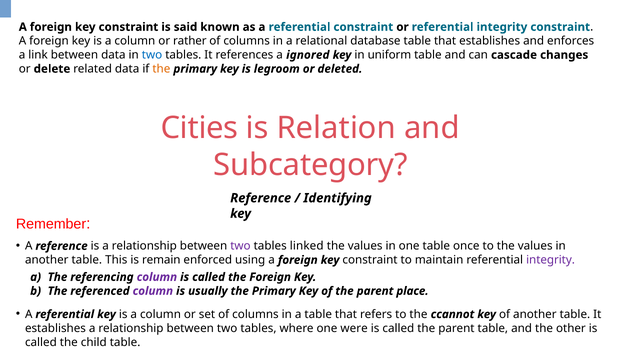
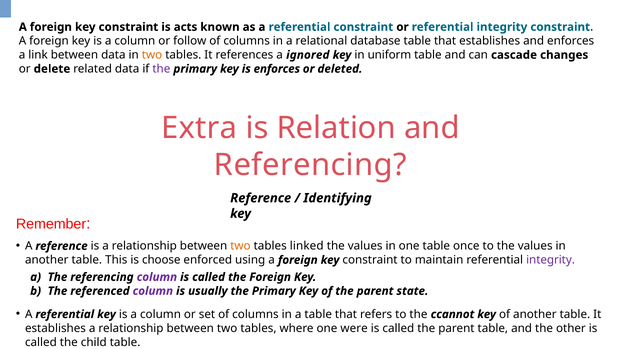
said: said -> acts
rather: rather -> follow
two at (152, 55) colour: blue -> orange
the at (161, 69) colour: orange -> purple
is legroom: legroom -> enforces
Cities: Cities -> Extra
Subcategory at (310, 165): Subcategory -> Referencing
two at (240, 246) colour: purple -> orange
remain: remain -> choose
place: place -> state
